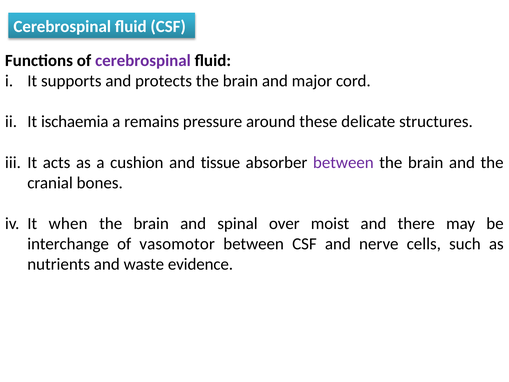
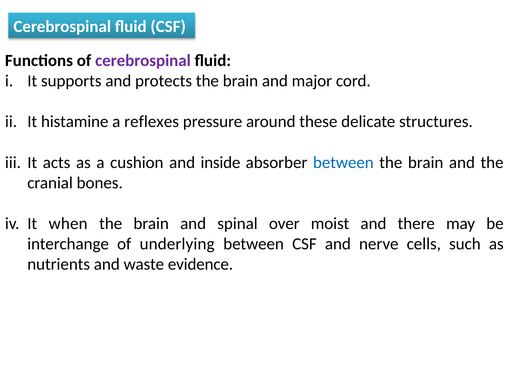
ischaemia: ischaemia -> histamine
remains: remains -> reflexes
tissue: tissue -> inside
between at (343, 162) colour: purple -> blue
vasomotor: vasomotor -> underlying
